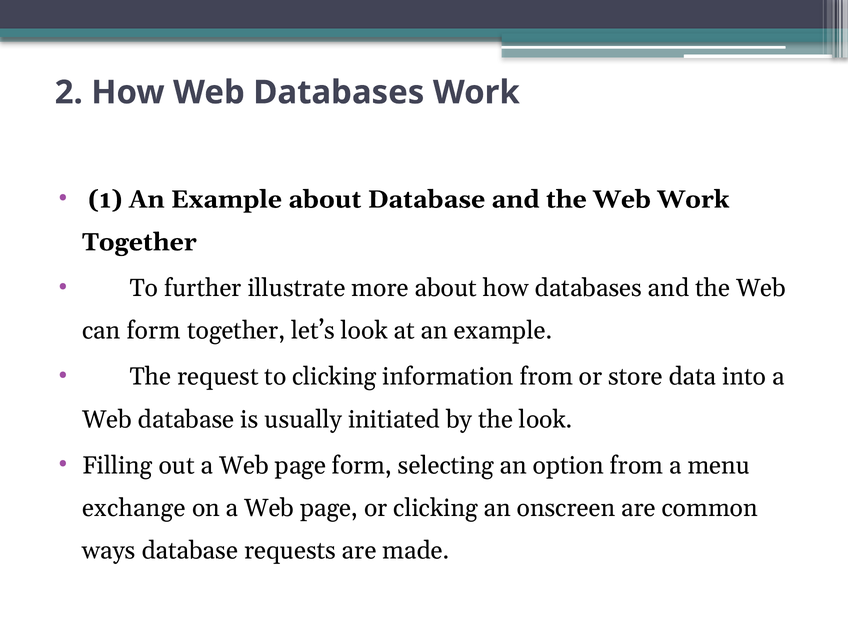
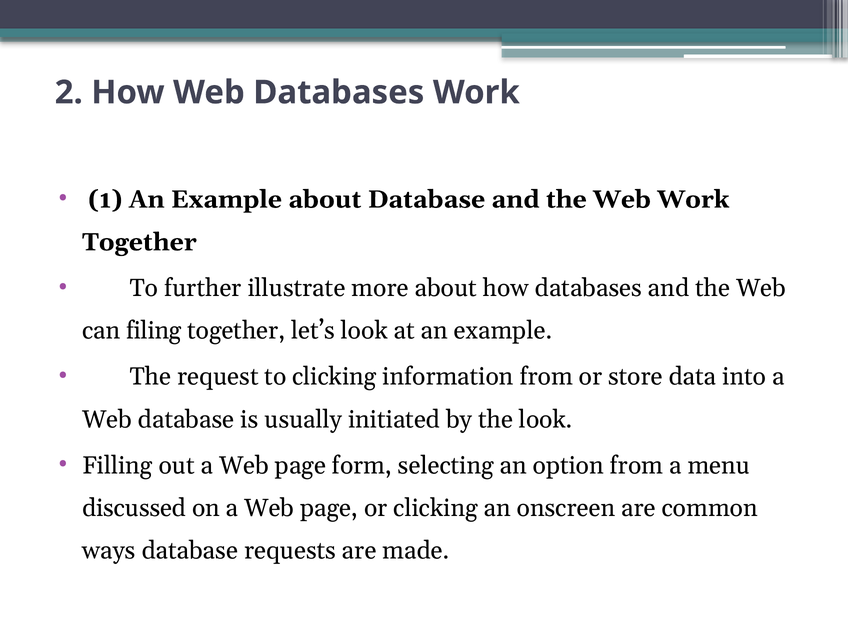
can form: form -> filing
exchange: exchange -> discussed
